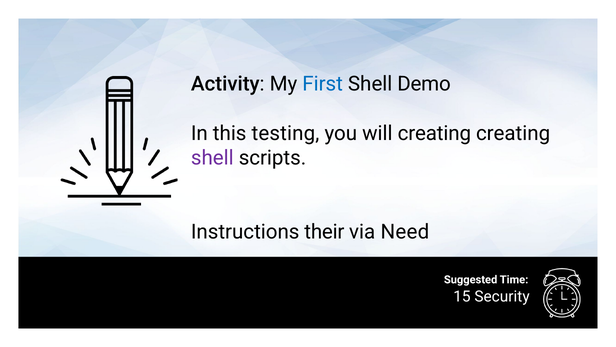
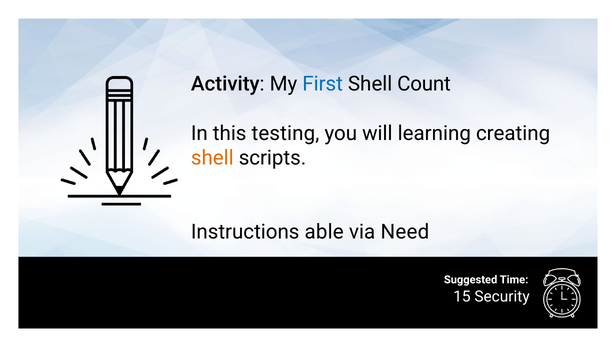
Demo: Demo -> Count
will creating: creating -> learning
shell at (212, 158) colour: purple -> orange
their: their -> able
